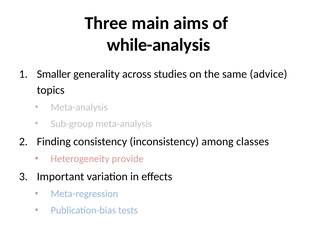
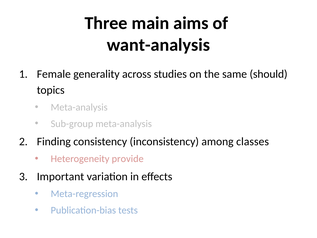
while-analysis: while-analysis -> want-analysis
Smaller: Smaller -> Female
advice: advice -> should
